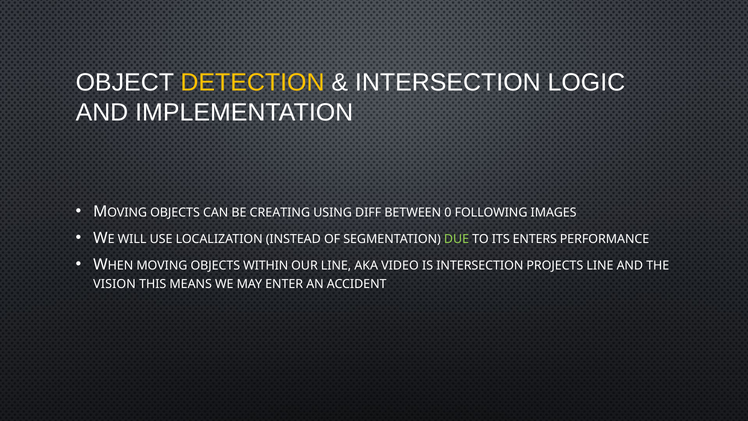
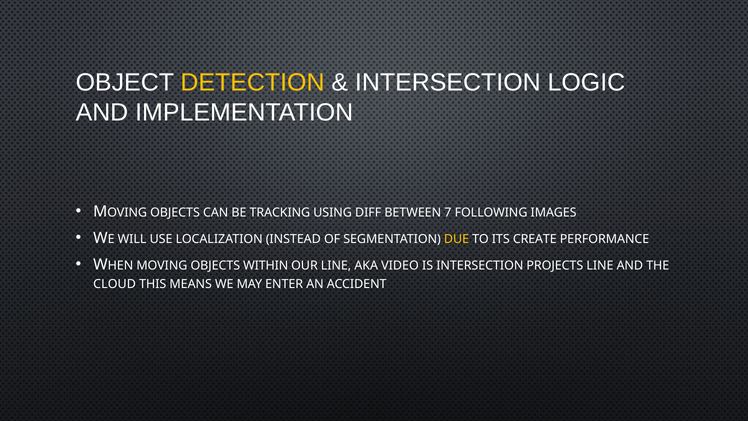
CREATING: CREATING -> TRACKING
0: 0 -> 7
DUE colour: light green -> yellow
ENTERS: ENTERS -> CREATE
VISION: VISION -> CLOUD
